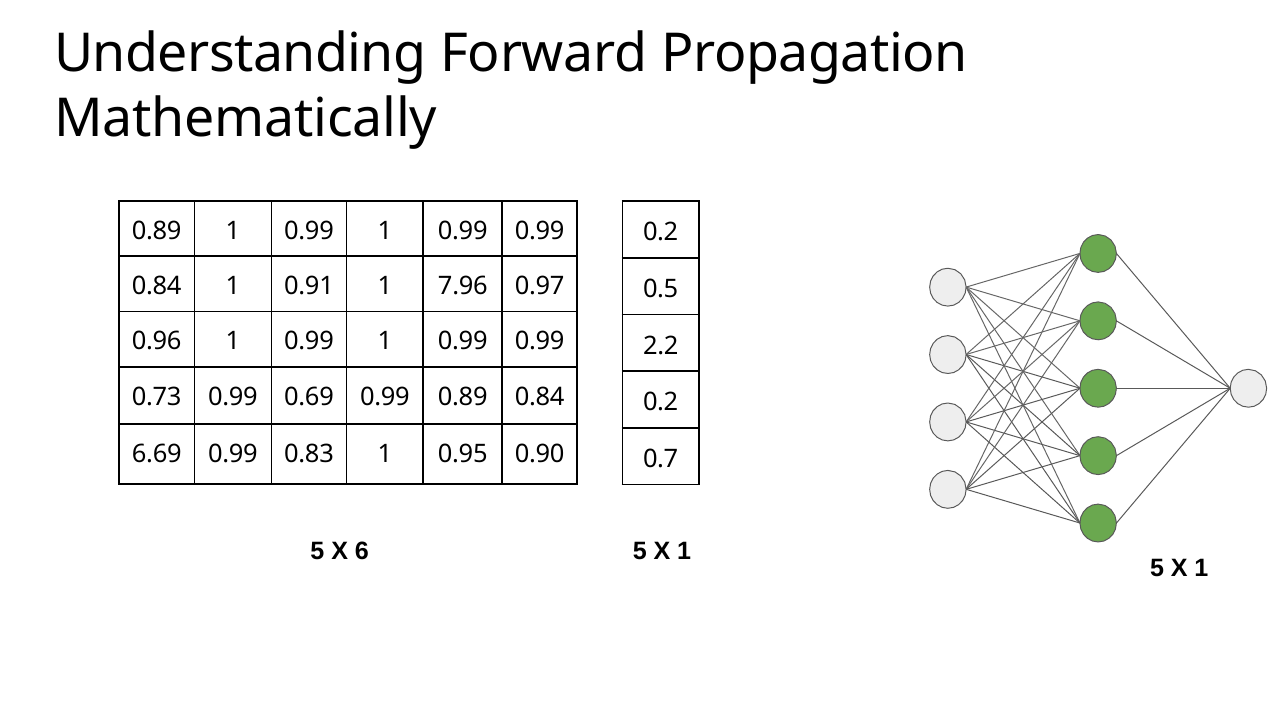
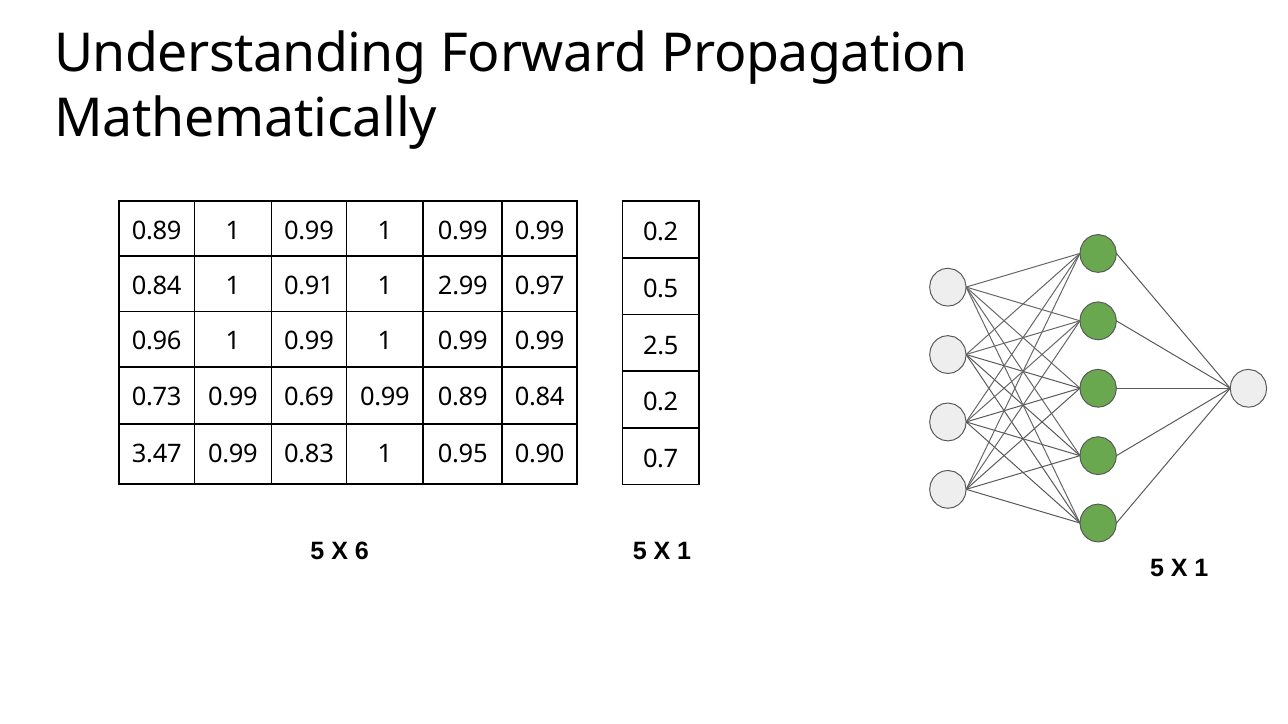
7.96: 7.96 -> 2.99
2.2: 2.2 -> 2.5
6.69: 6.69 -> 3.47
